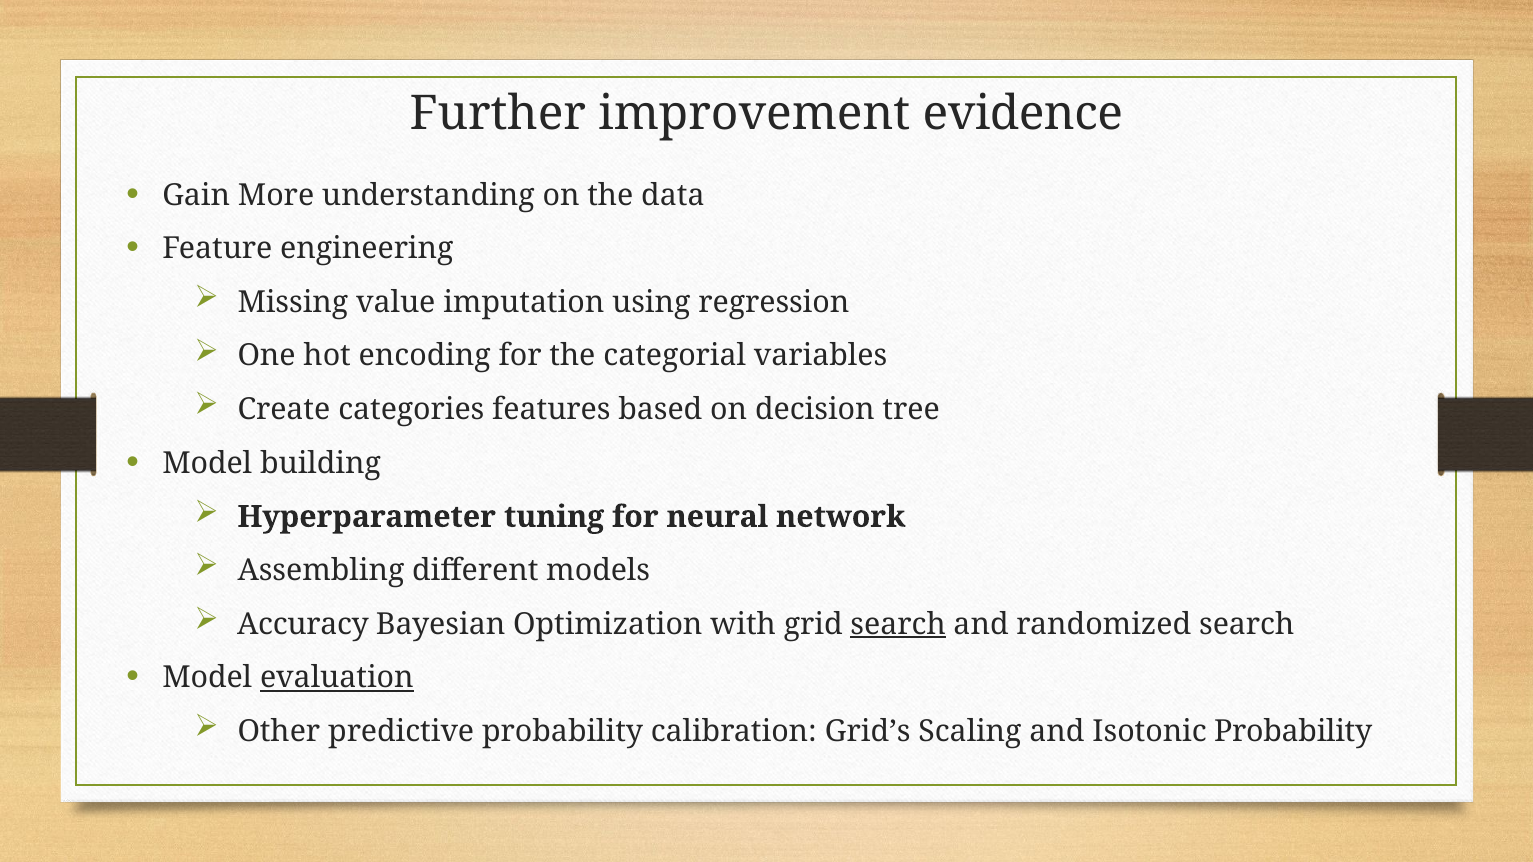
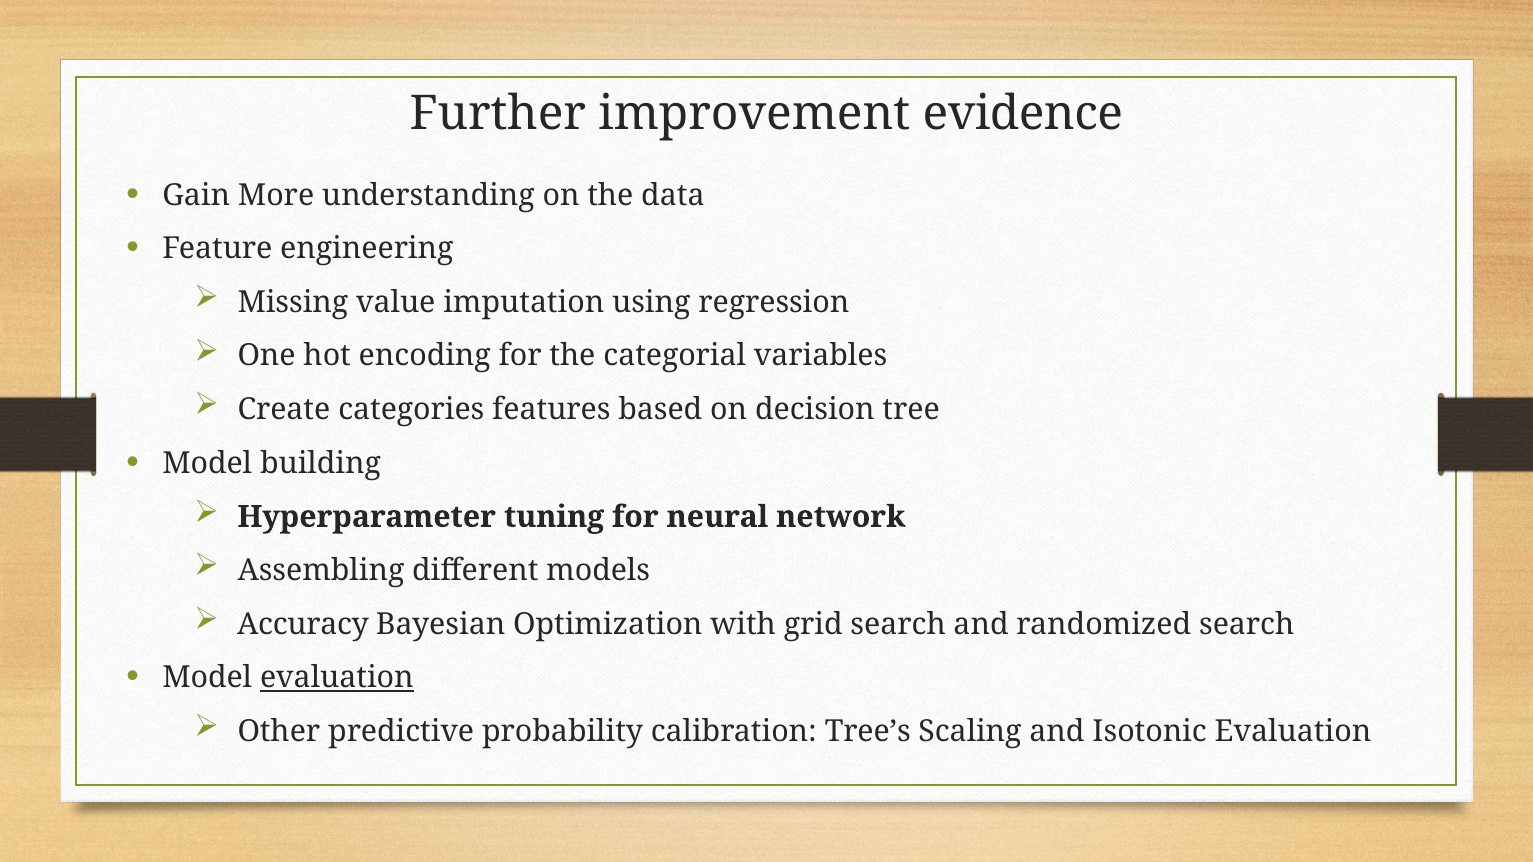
search at (898, 624) underline: present -> none
Grid’s: Grid’s -> Tree’s
Isotonic Probability: Probability -> Evaluation
